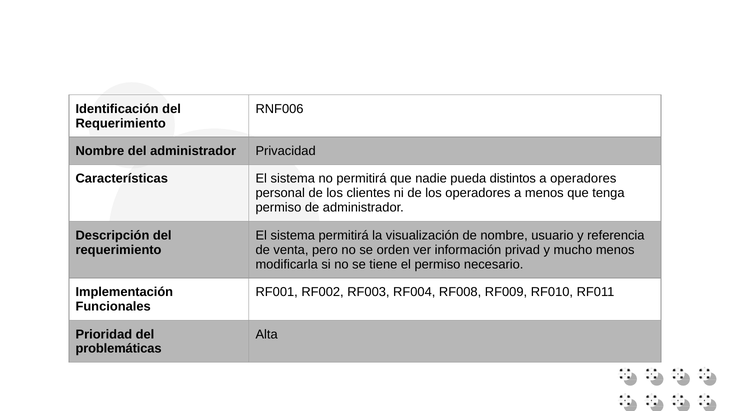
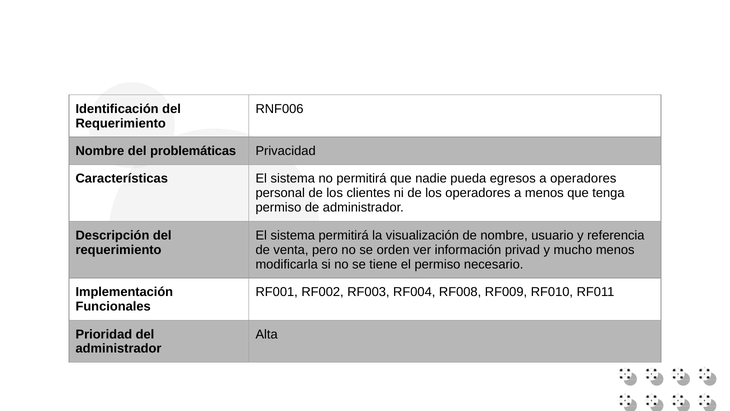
del administrador: administrador -> problemáticas
distintos: distintos -> egresos
problemáticas at (119, 348): problemáticas -> administrador
